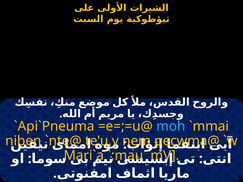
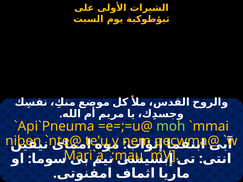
moh colour: light blue -> light green
